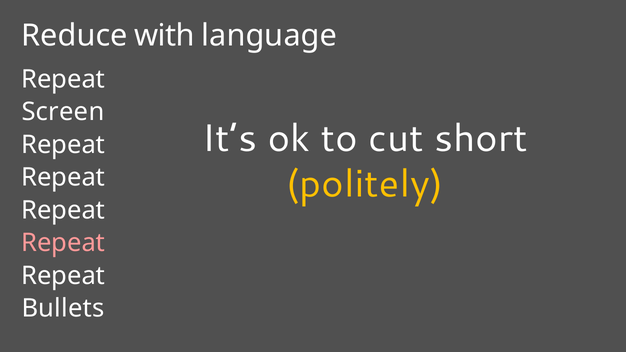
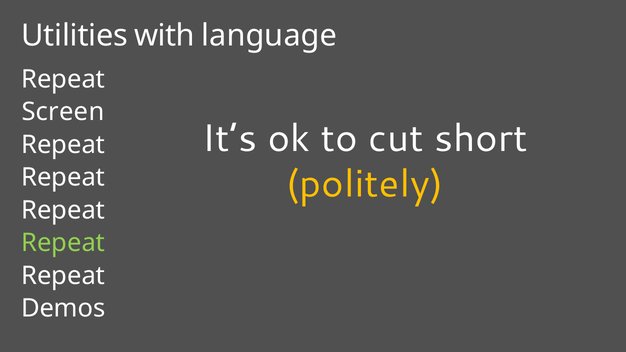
Reduce: Reduce -> Utilities
Repeat at (63, 243) colour: pink -> light green
Bullets: Bullets -> Demos
